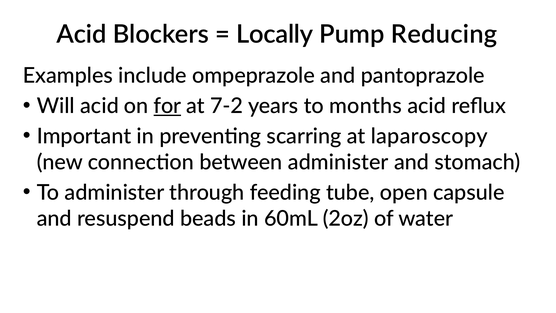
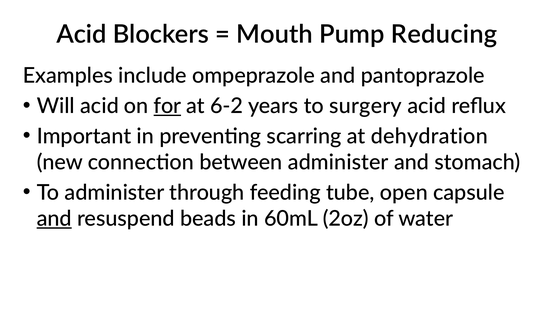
Locally: Locally -> Mouth
7-2: 7-2 -> 6-2
months: months -> surgery
laparoscopy: laparoscopy -> dehydration
and at (54, 218) underline: none -> present
